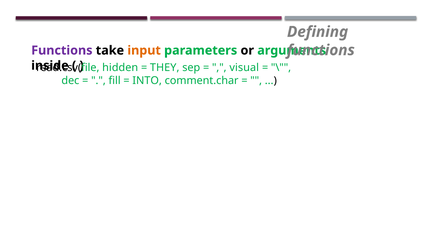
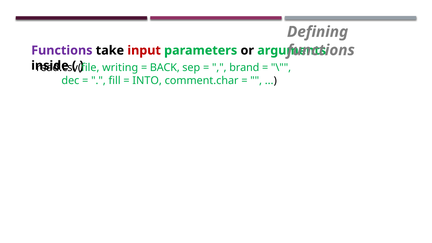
input colour: orange -> red
hidden: hidden -> writing
THEY: THEY -> BACK
visual: visual -> brand
